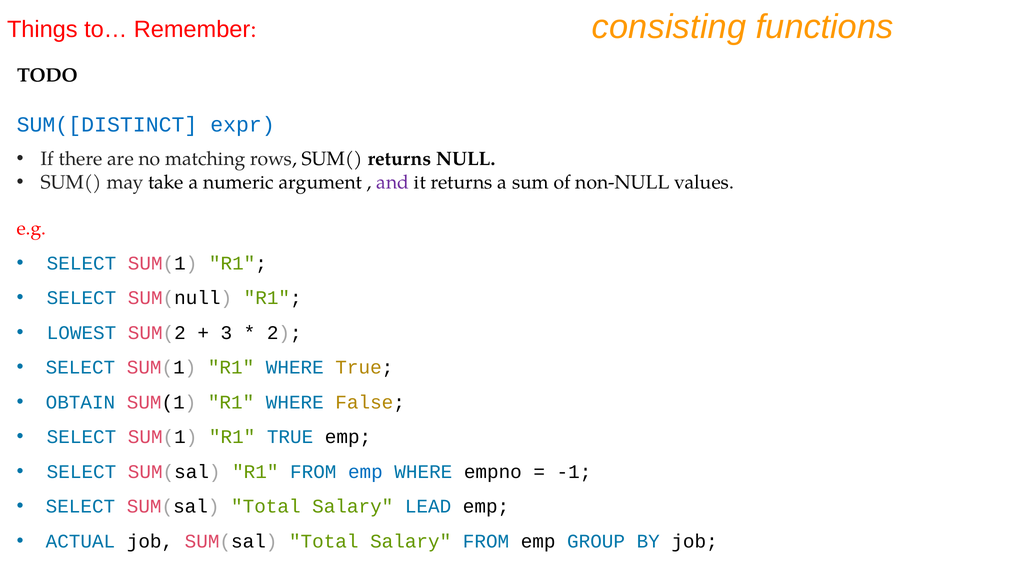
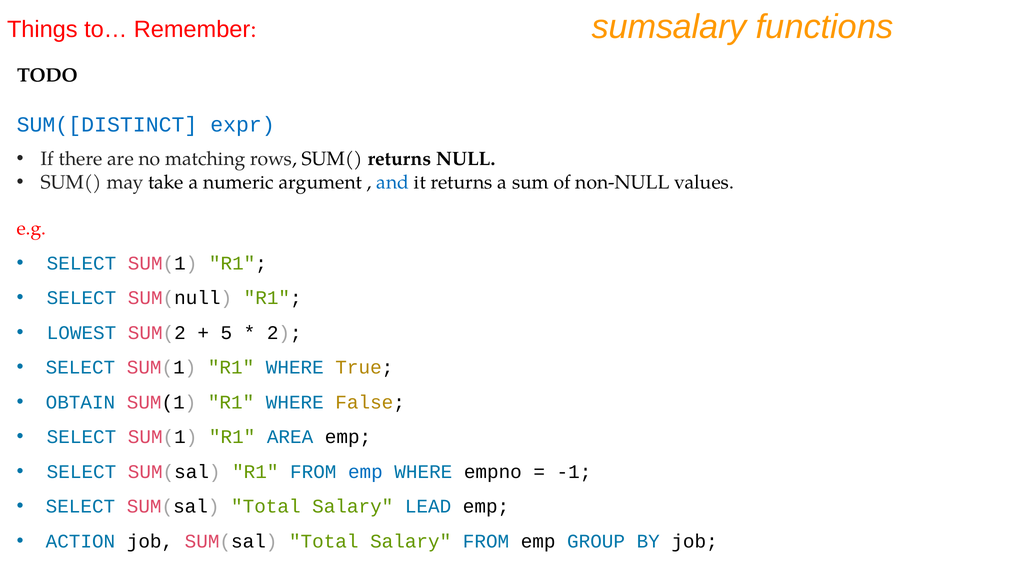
consisting: consisting -> sumsalary
and colour: purple -> blue
3: 3 -> 5
R1 TRUE: TRUE -> AREA
ACTUAL: ACTUAL -> ACTION
